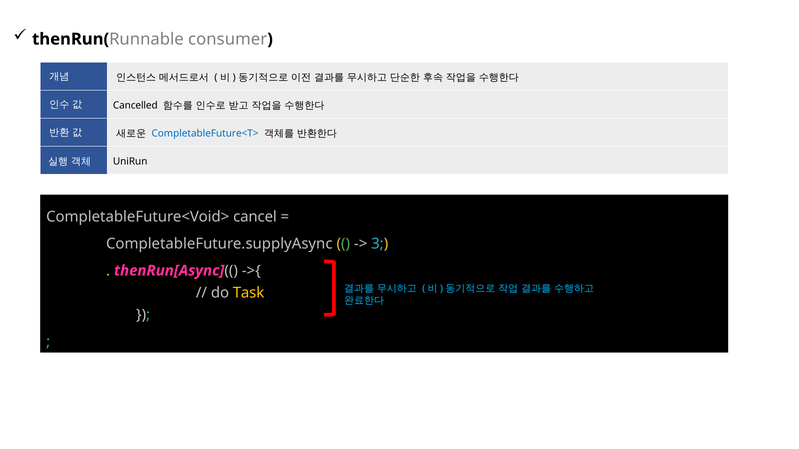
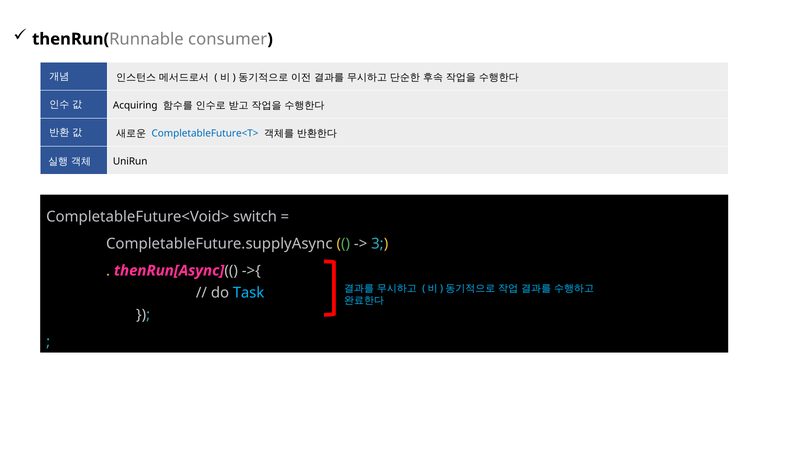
Cancelled: Cancelled -> Acquiring
cancel: cancel -> switch
Task colour: yellow -> light blue
